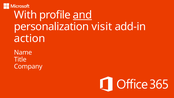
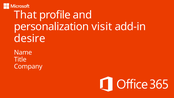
With: With -> That
and underline: present -> none
action: action -> desire
